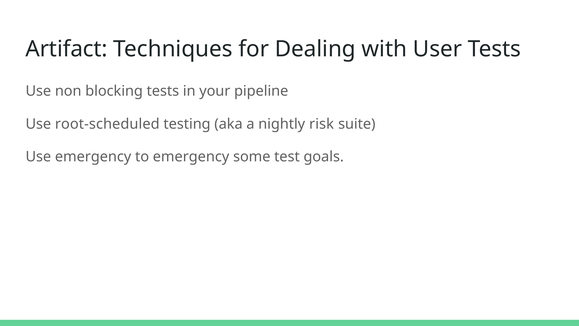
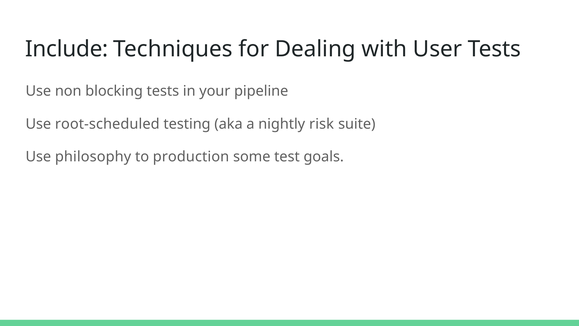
Artifact: Artifact -> Include
Use emergency: emergency -> philosophy
to emergency: emergency -> production
